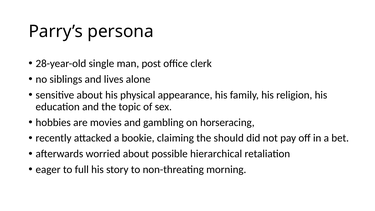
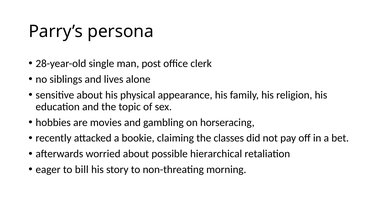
should: should -> classes
full: full -> bill
